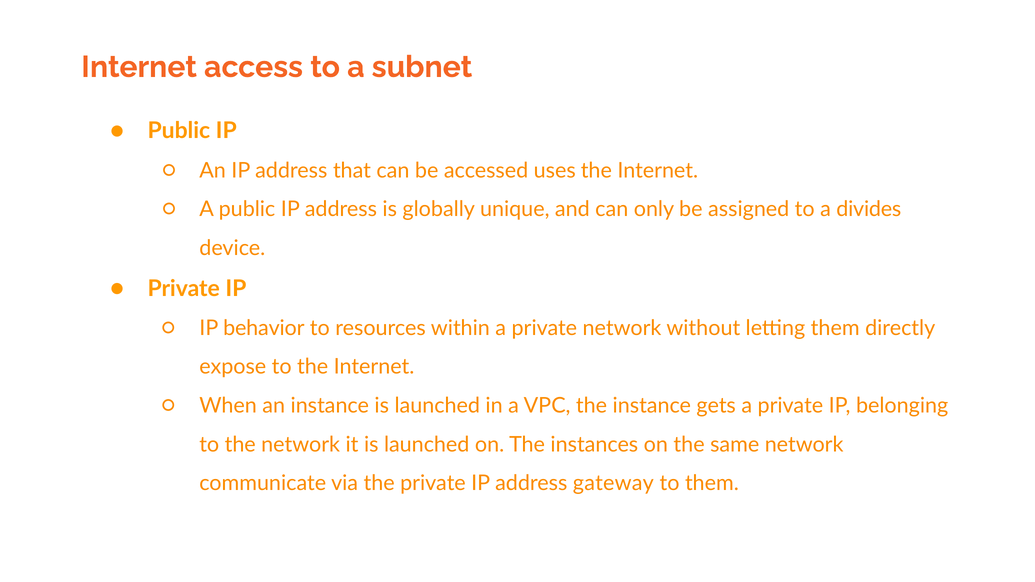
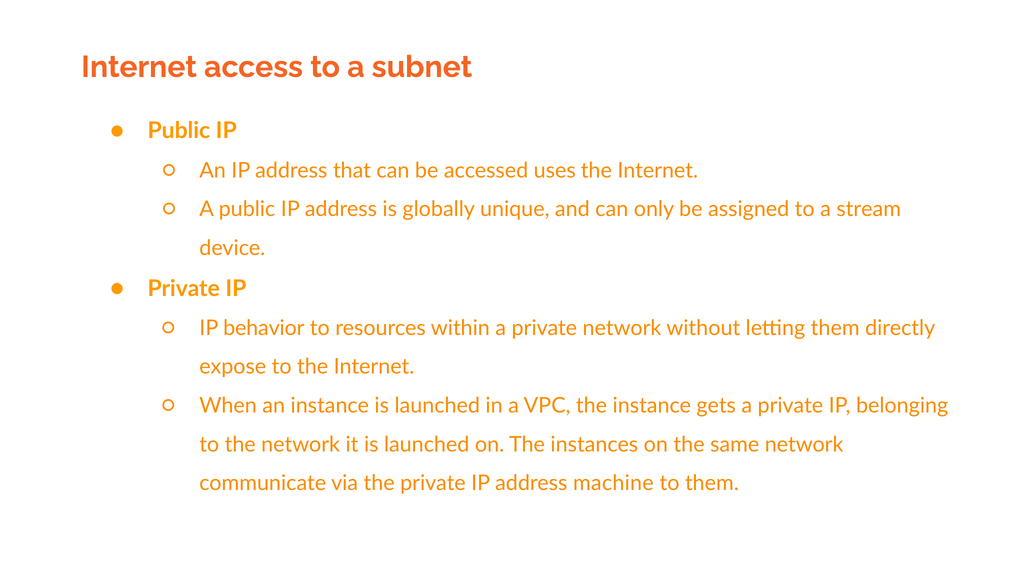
divides: divides -> stream
gateway: gateway -> machine
